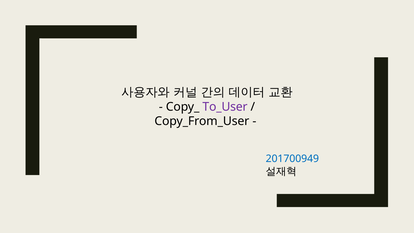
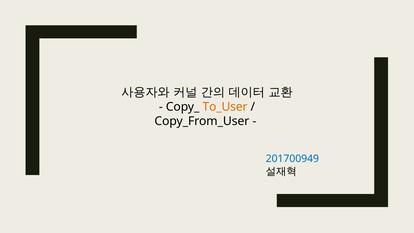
To_User colour: purple -> orange
